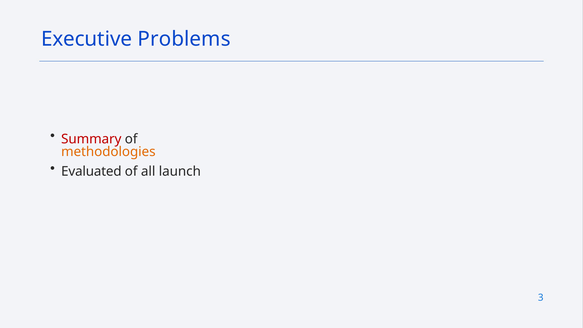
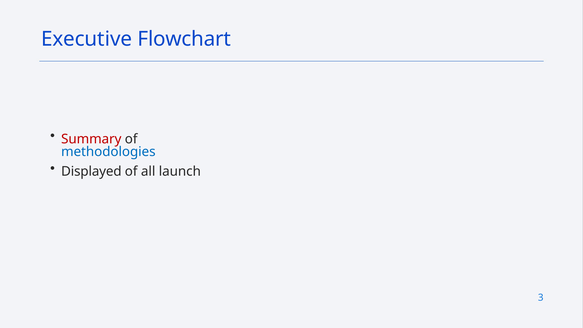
Problems: Problems -> Flowchart
methodologies colour: orange -> blue
Evaluated: Evaluated -> Displayed
